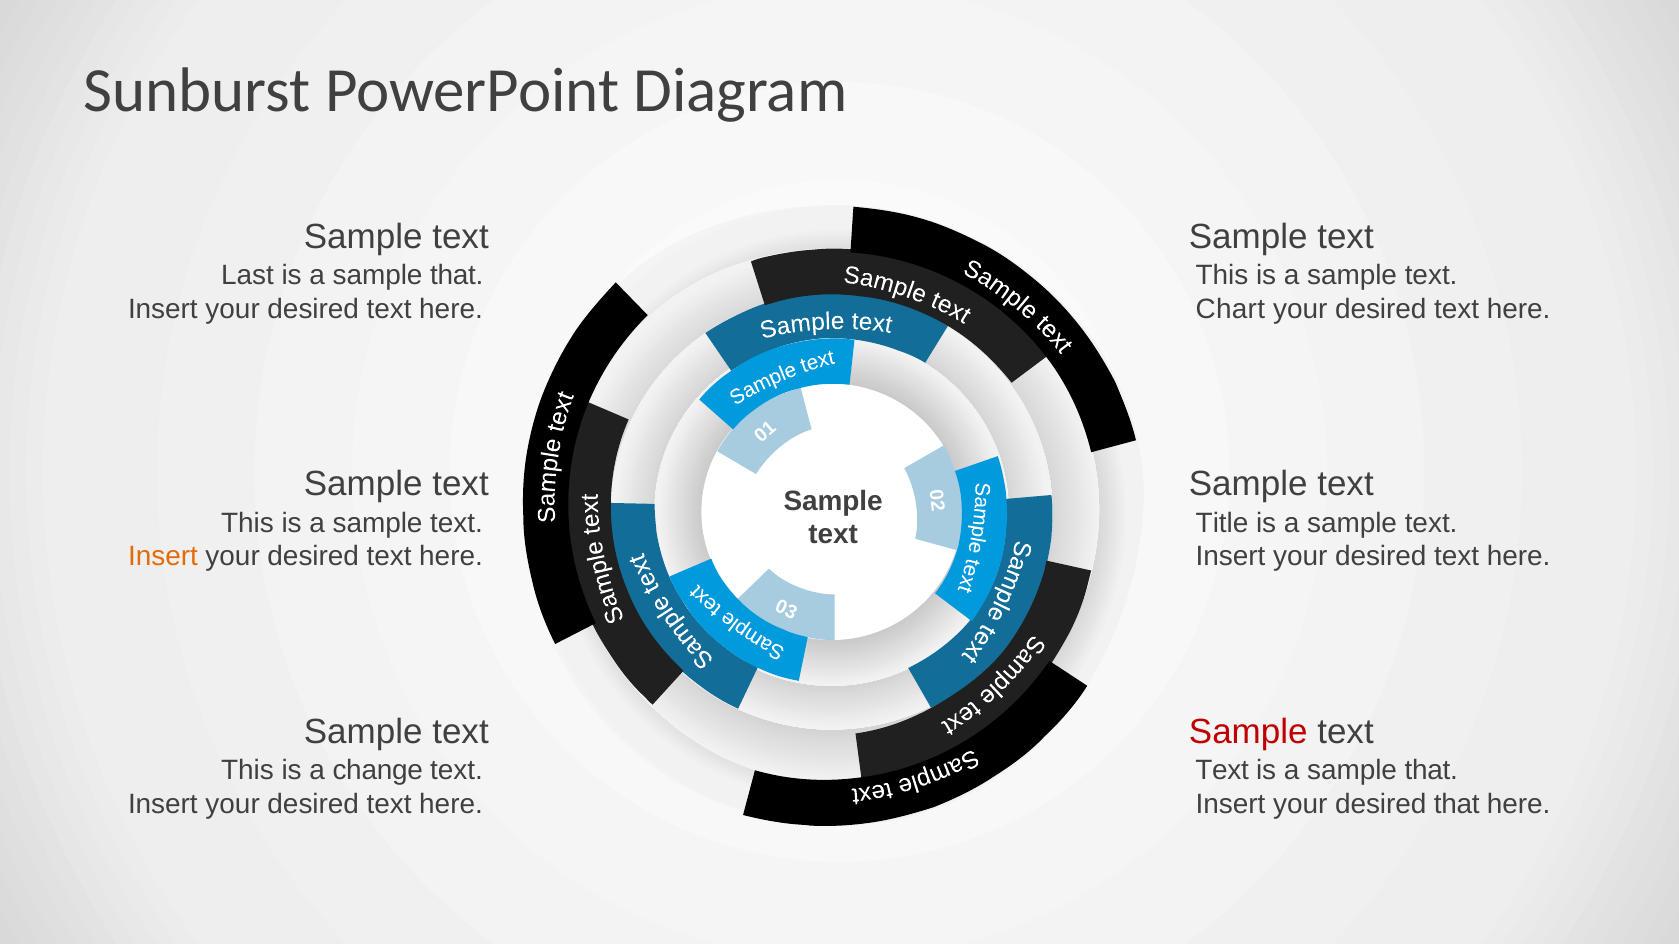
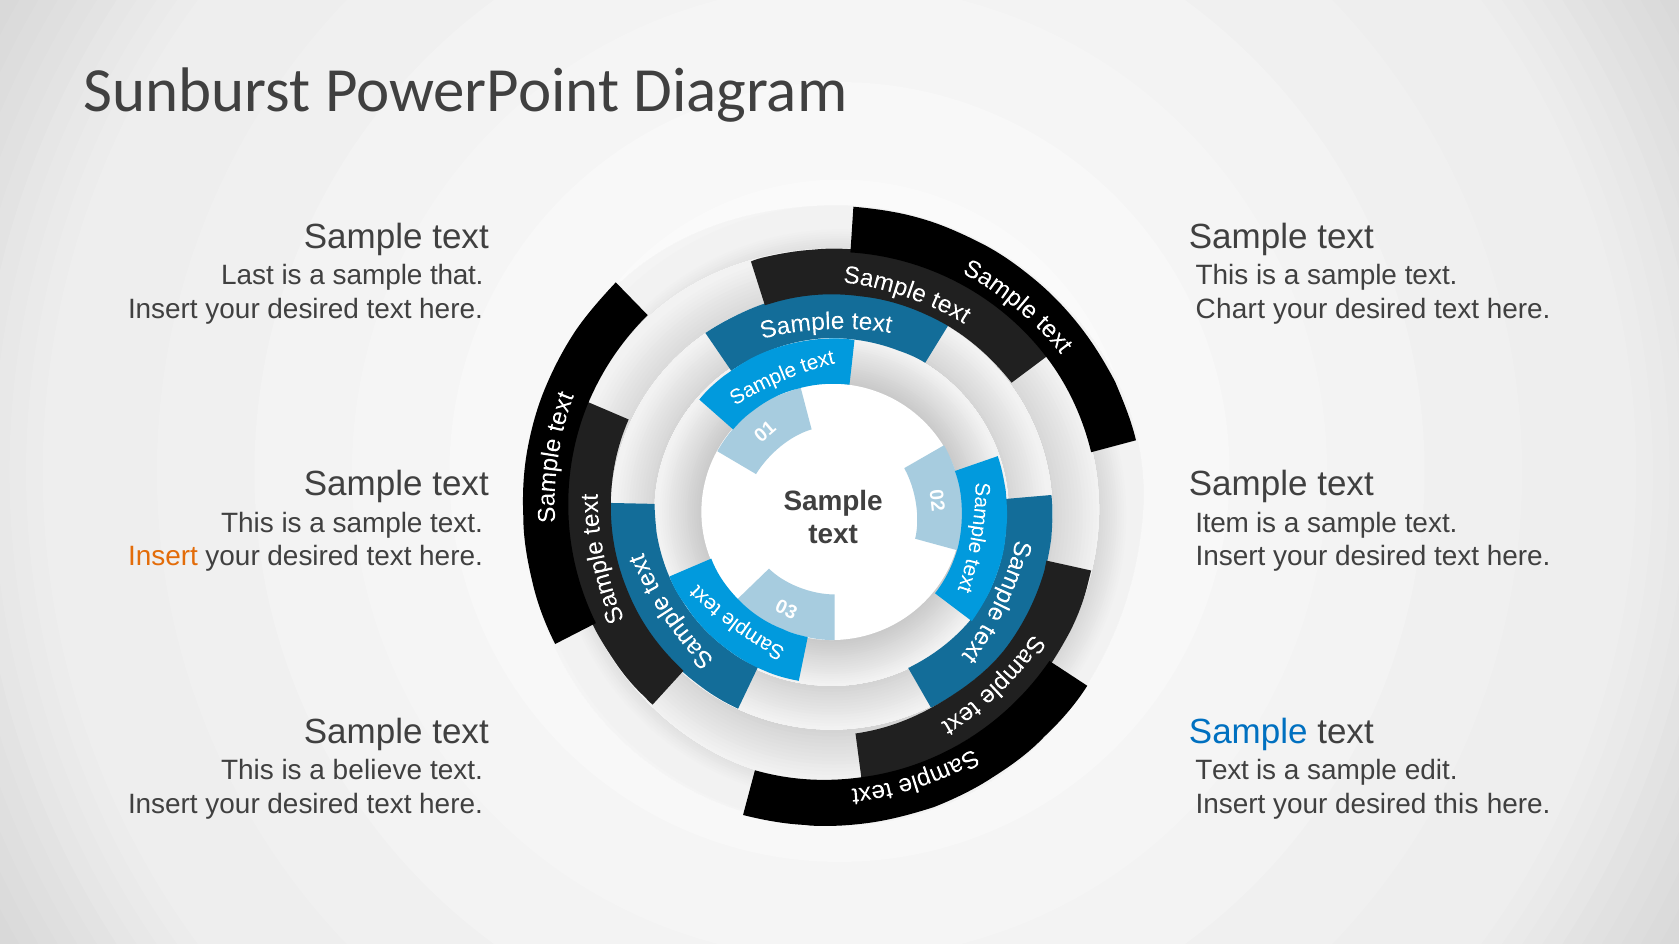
Title: Title -> Item
Sample at (1248, 732) colour: red -> blue
change: change -> believe
that at (1431, 771): that -> edit
desired that: that -> this
